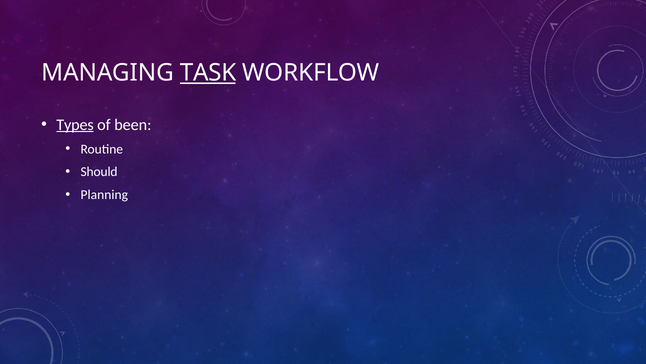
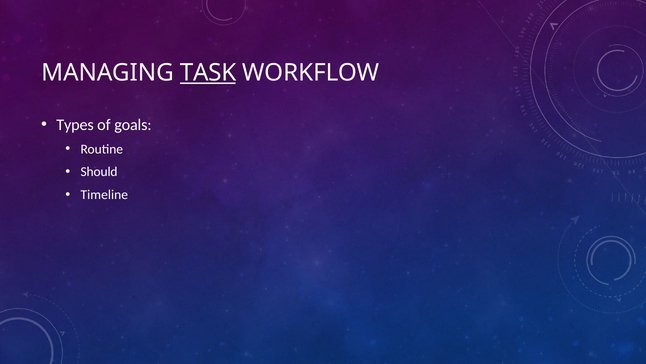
Types underline: present -> none
been: been -> goals
Planning: Planning -> Timeline
